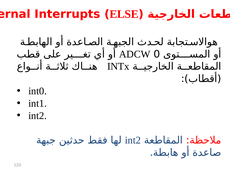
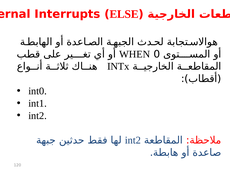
ADCW: ADCW -> WHEN
